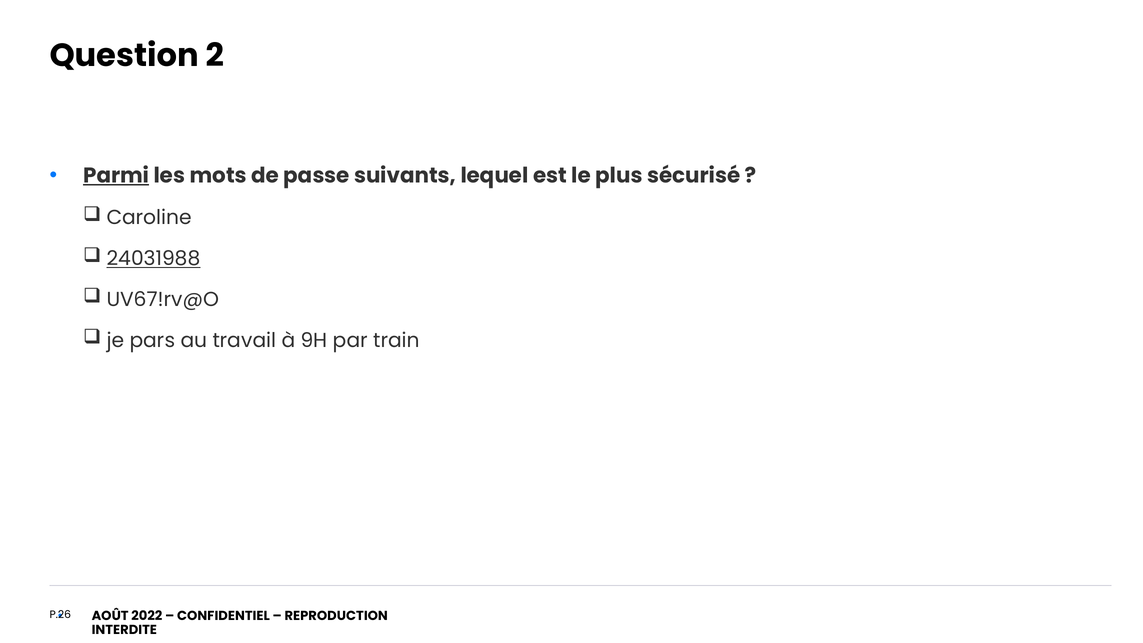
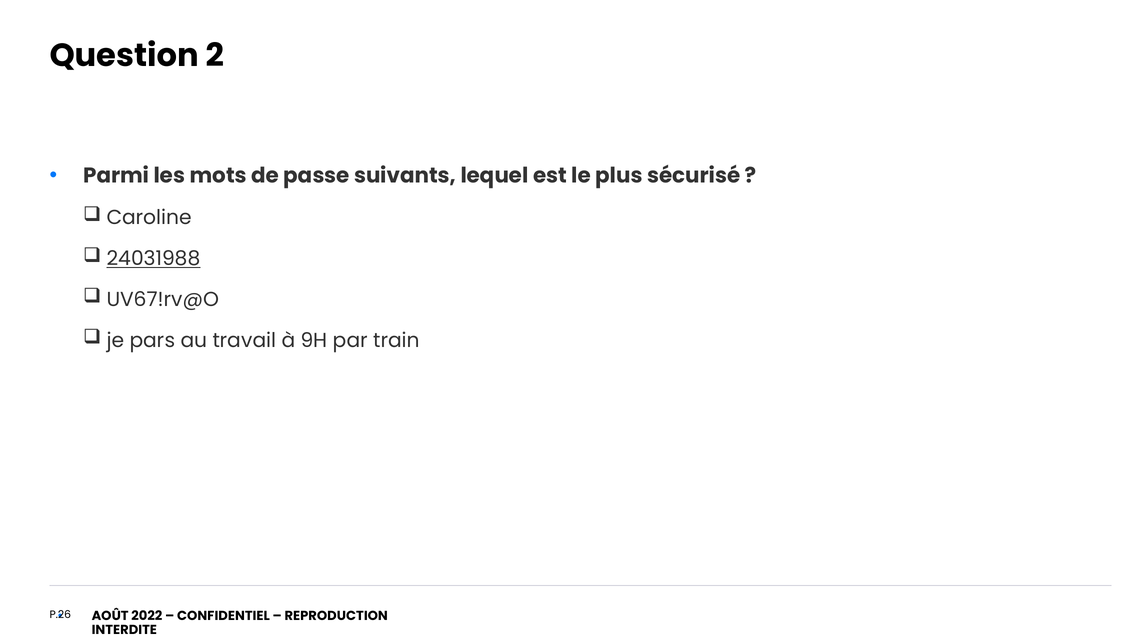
Parmi underline: present -> none
